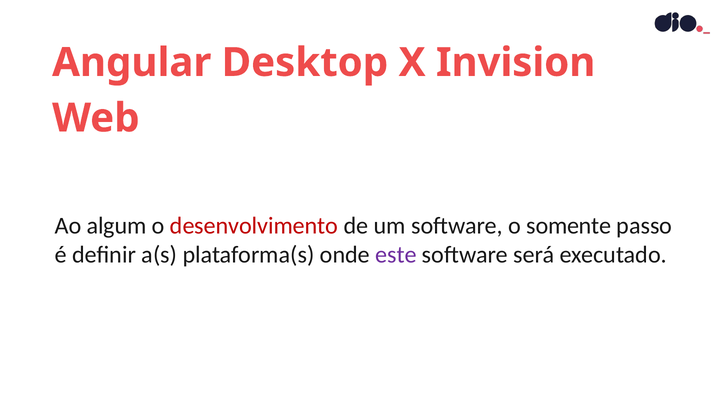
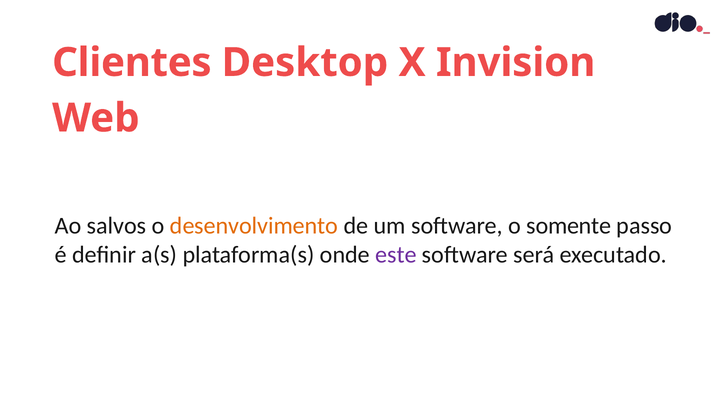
Angular: Angular -> Clientes
algum: algum -> salvos
desenvolvimento colour: red -> orange
